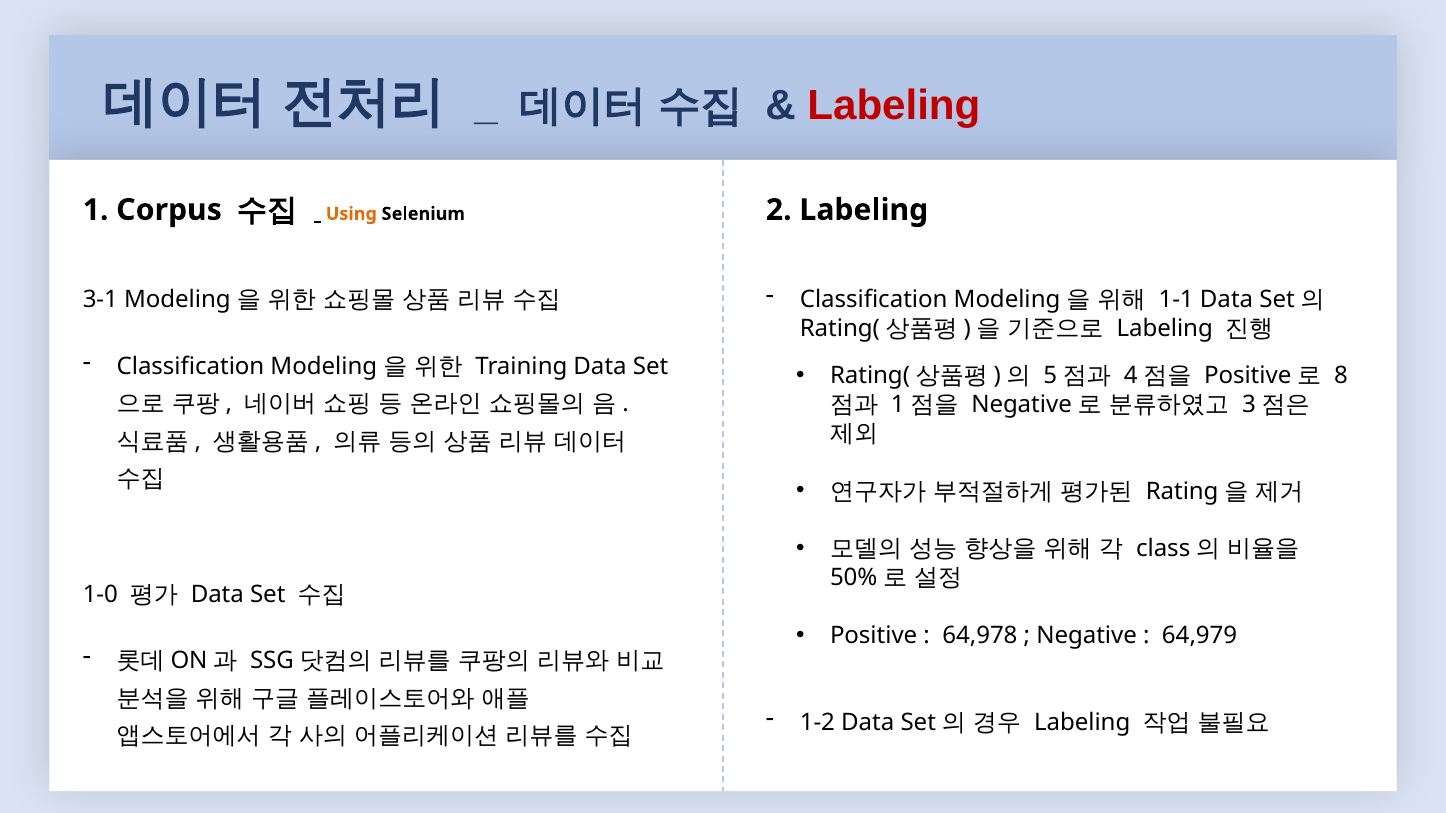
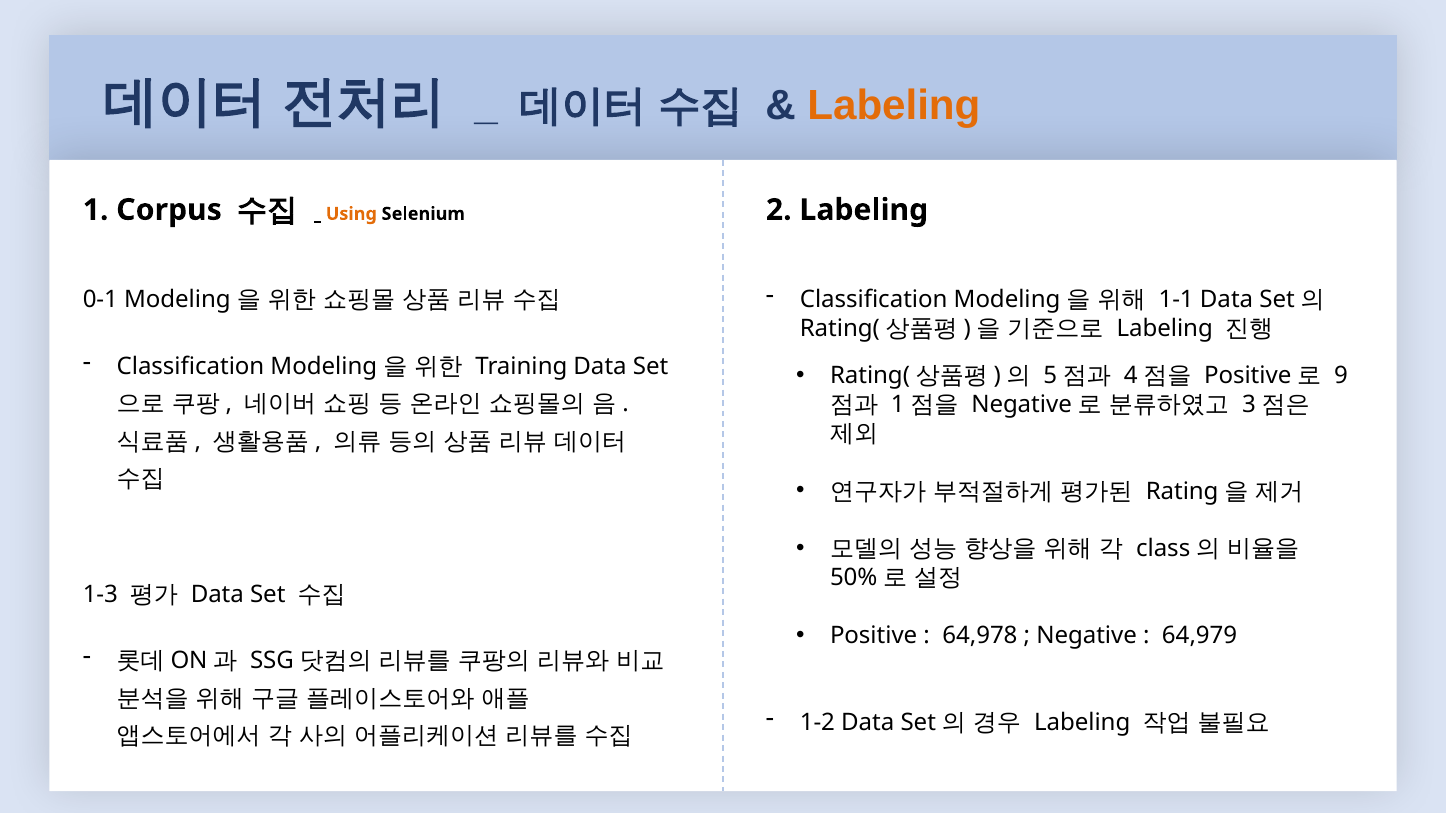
Labeling at (894, 106) colour: red -> orange
3-1: 3-1 -> 0-1
8: 8 -> 9
1-0: 1-0 -> 1-3
